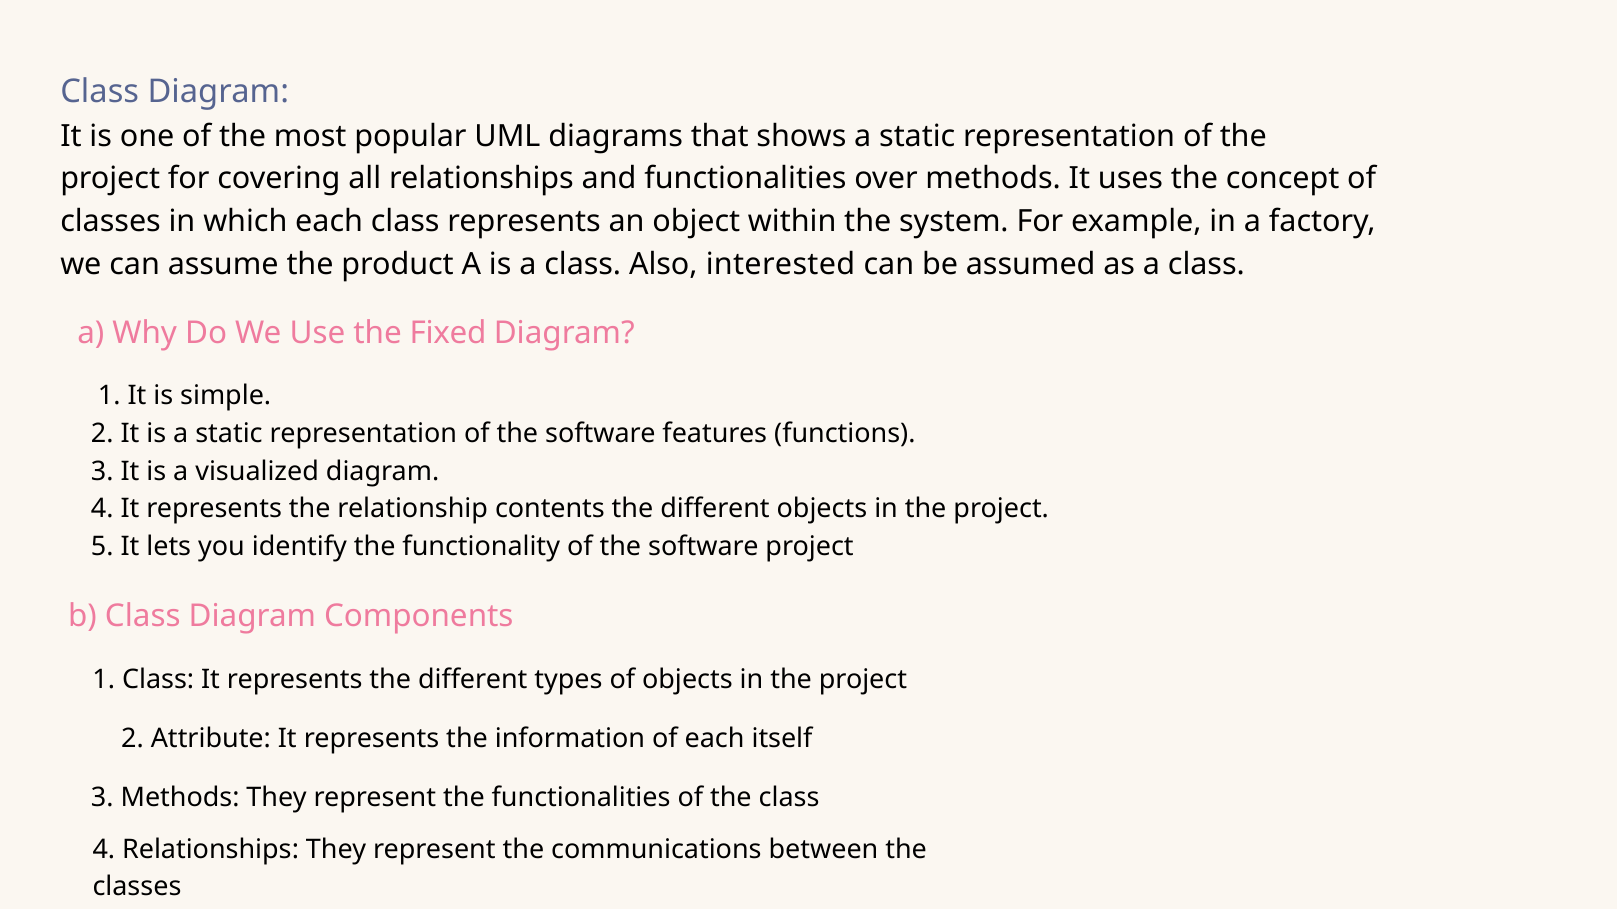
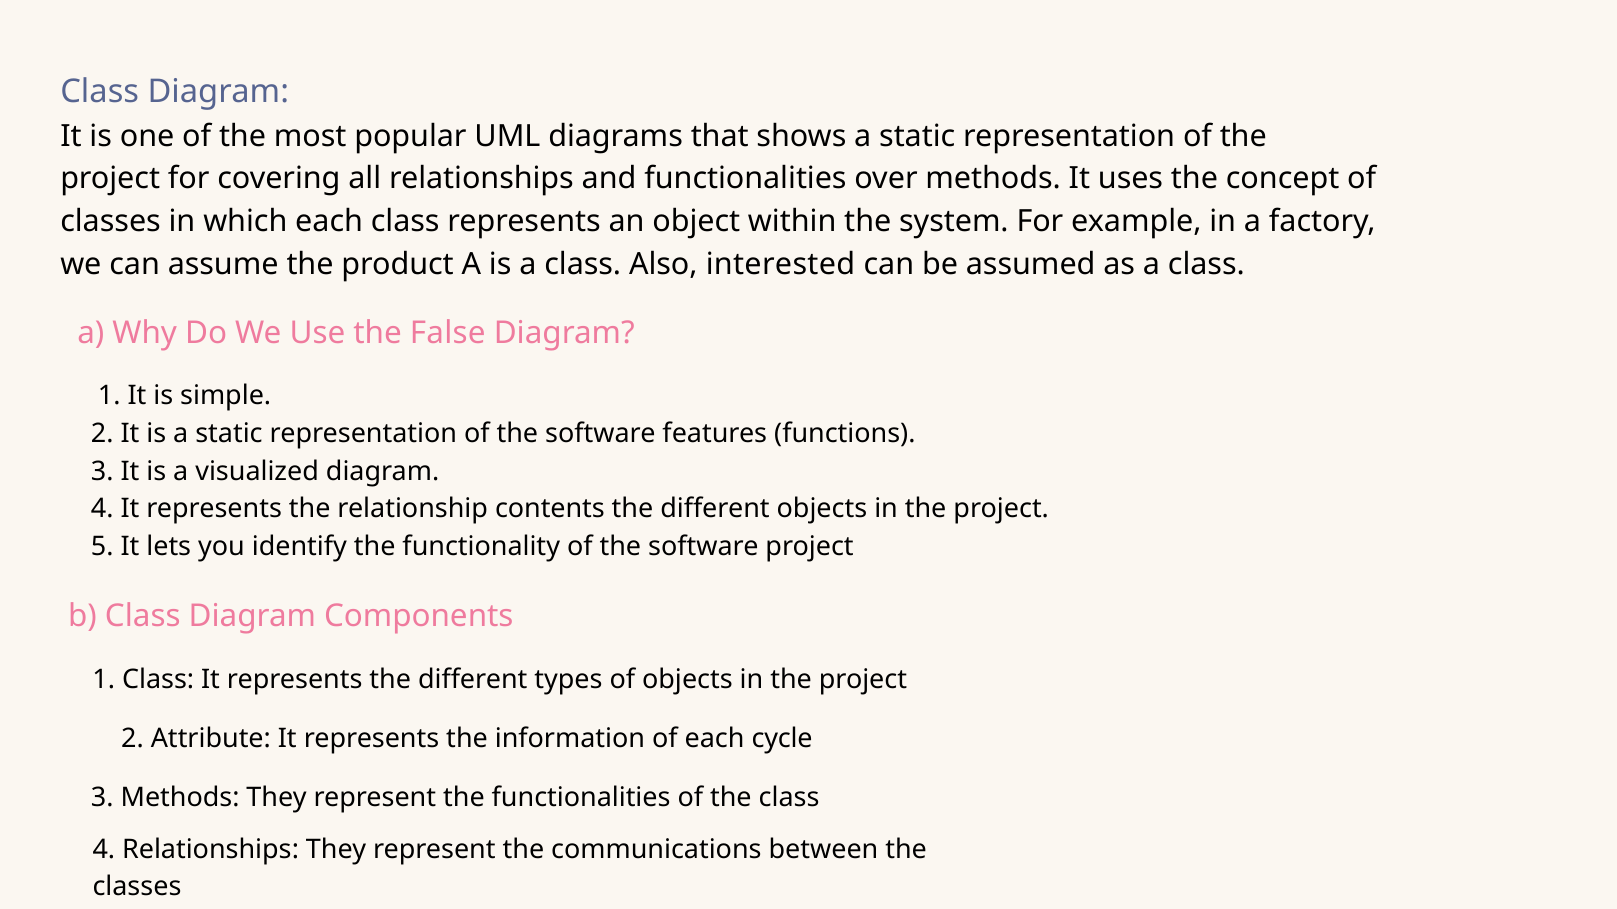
Fixed: Fixed -> False
itself: itself -> cycle
